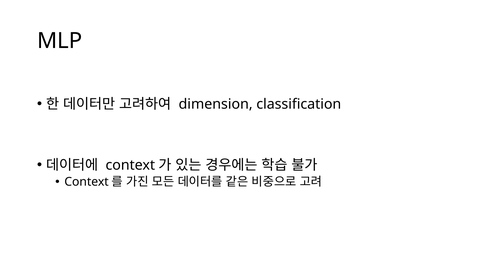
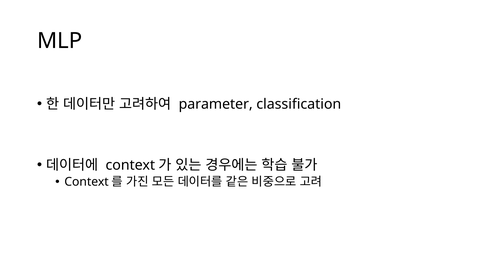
dimension: dimension -> parameter
